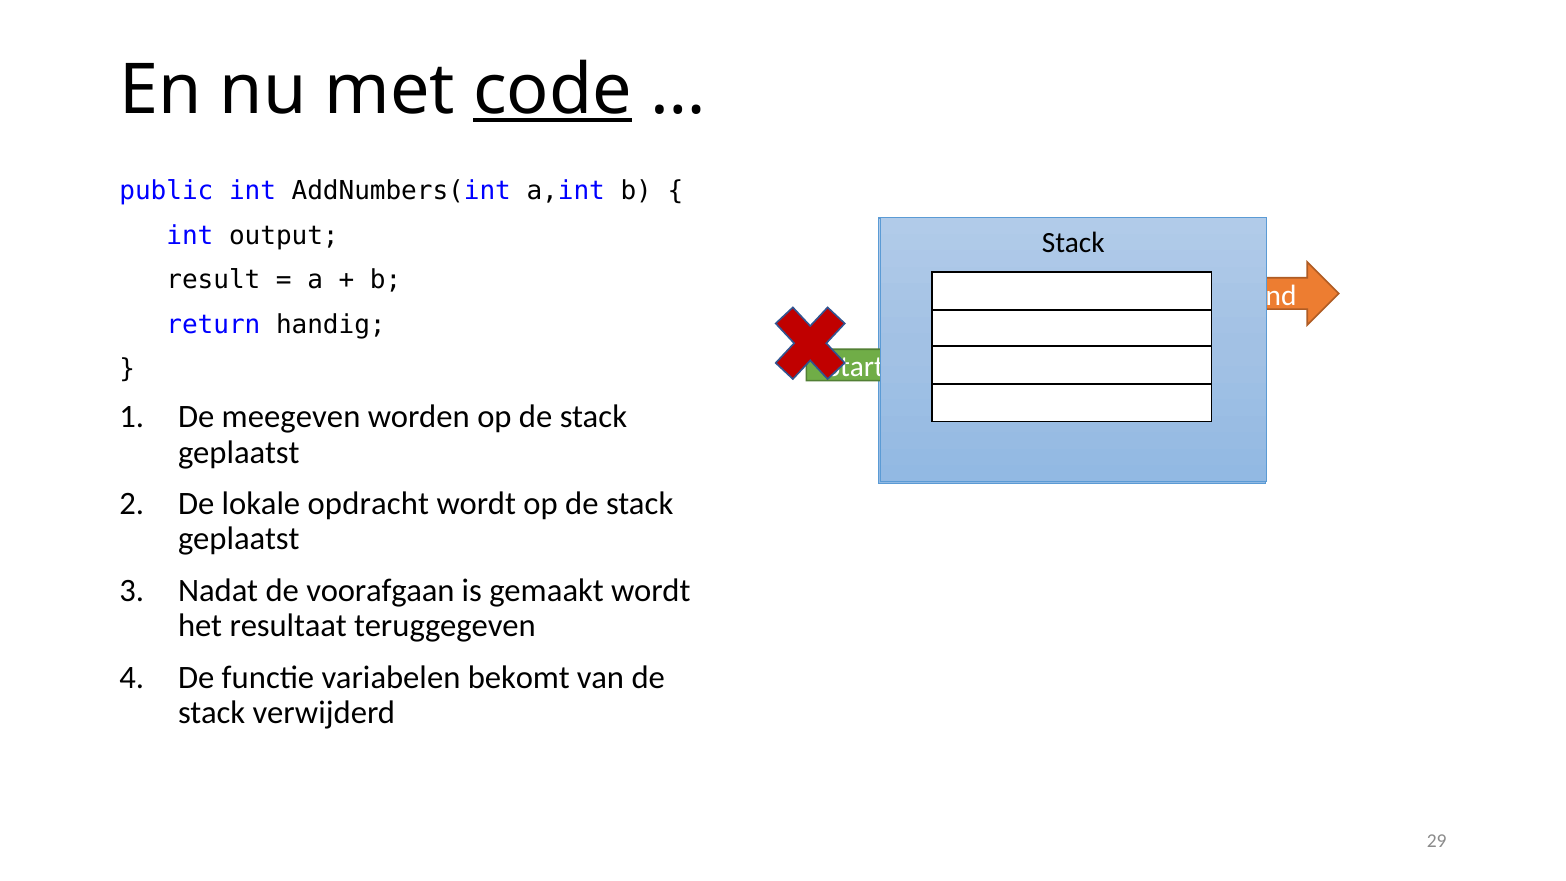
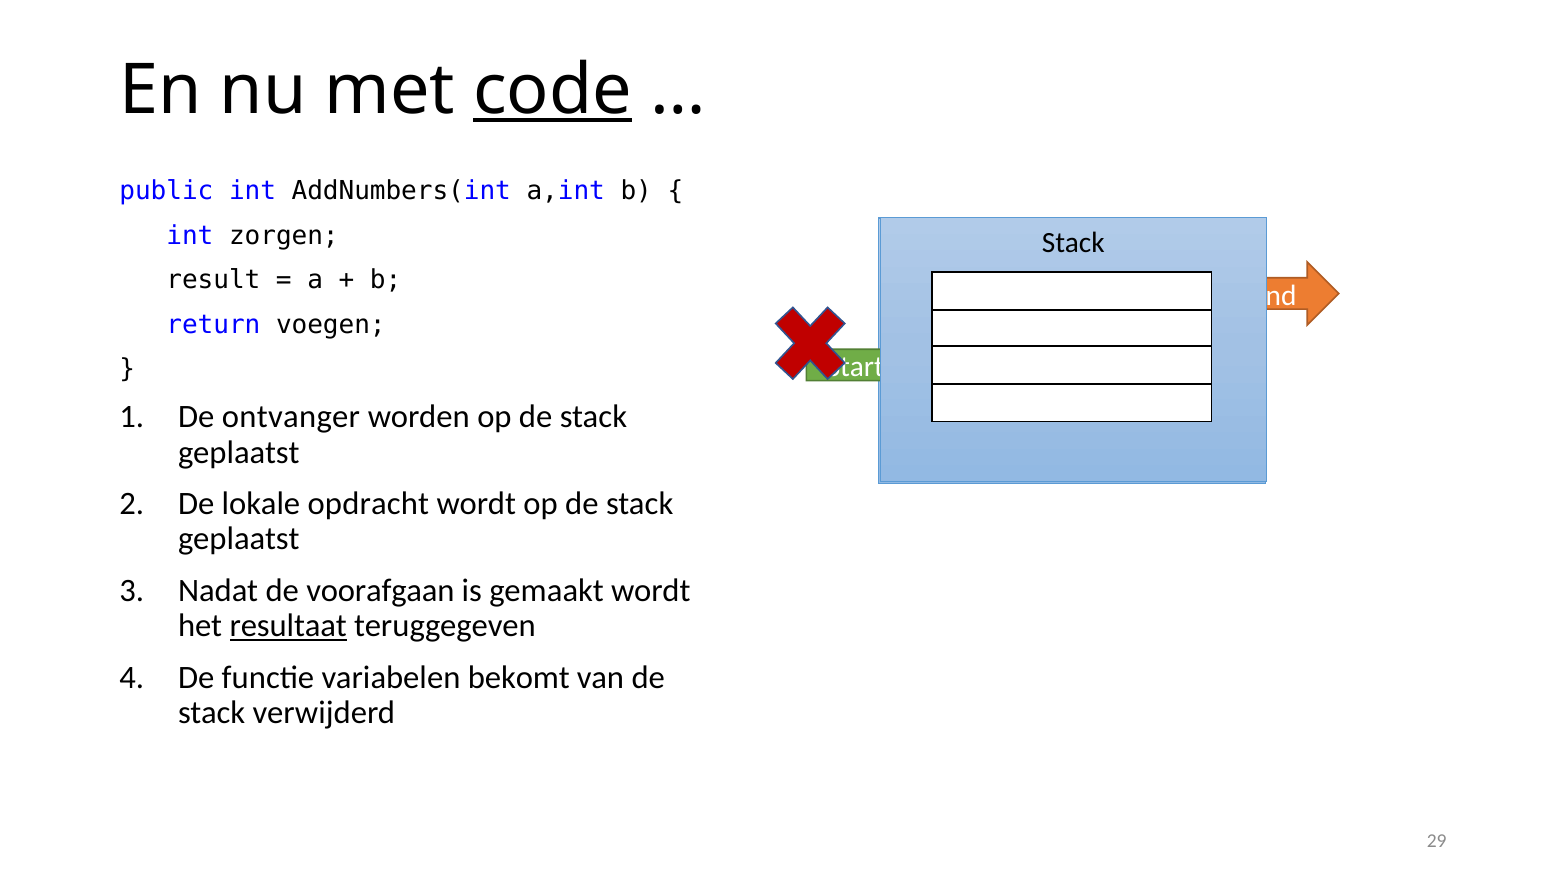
output: output -> zorgen
handig: handig -> voegen
meegeven: meegeven -> ontvanger
resultaat underline: none -> present
